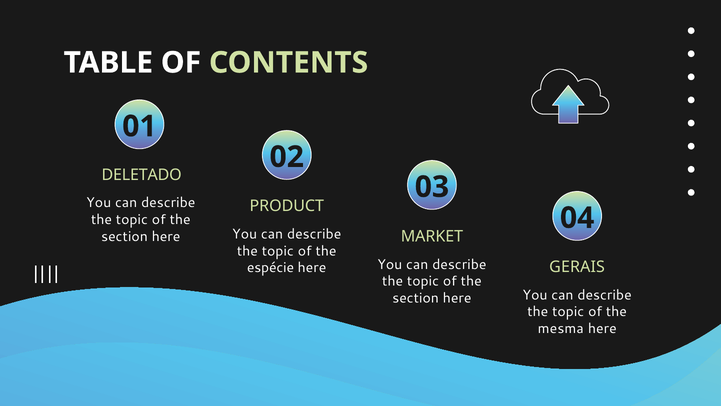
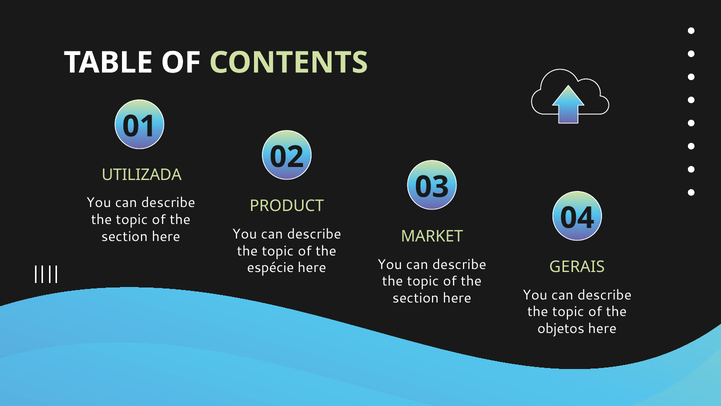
DELETADO: DELETADO -> UTILIZADA
mesma: mesma -> objetos
